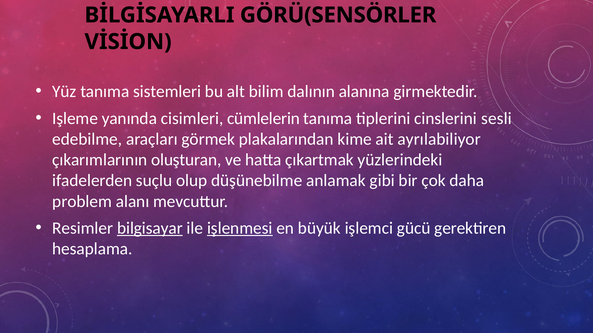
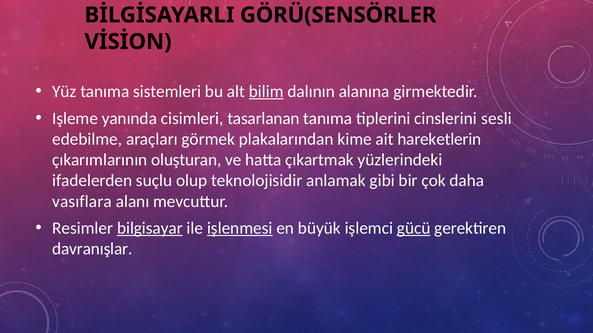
bilim underline: none -> present
cümlelerin: cümlelerin -> tasarlanan
ayrılabiliyor: ayrılabiliyor -> hareketlerin
düşünebilme: düşünebilme -> teknolojisidir
problem: problem -> vasıflara
gücü underline: none -> present
hesaplama: hesaplama -> davranışlar
